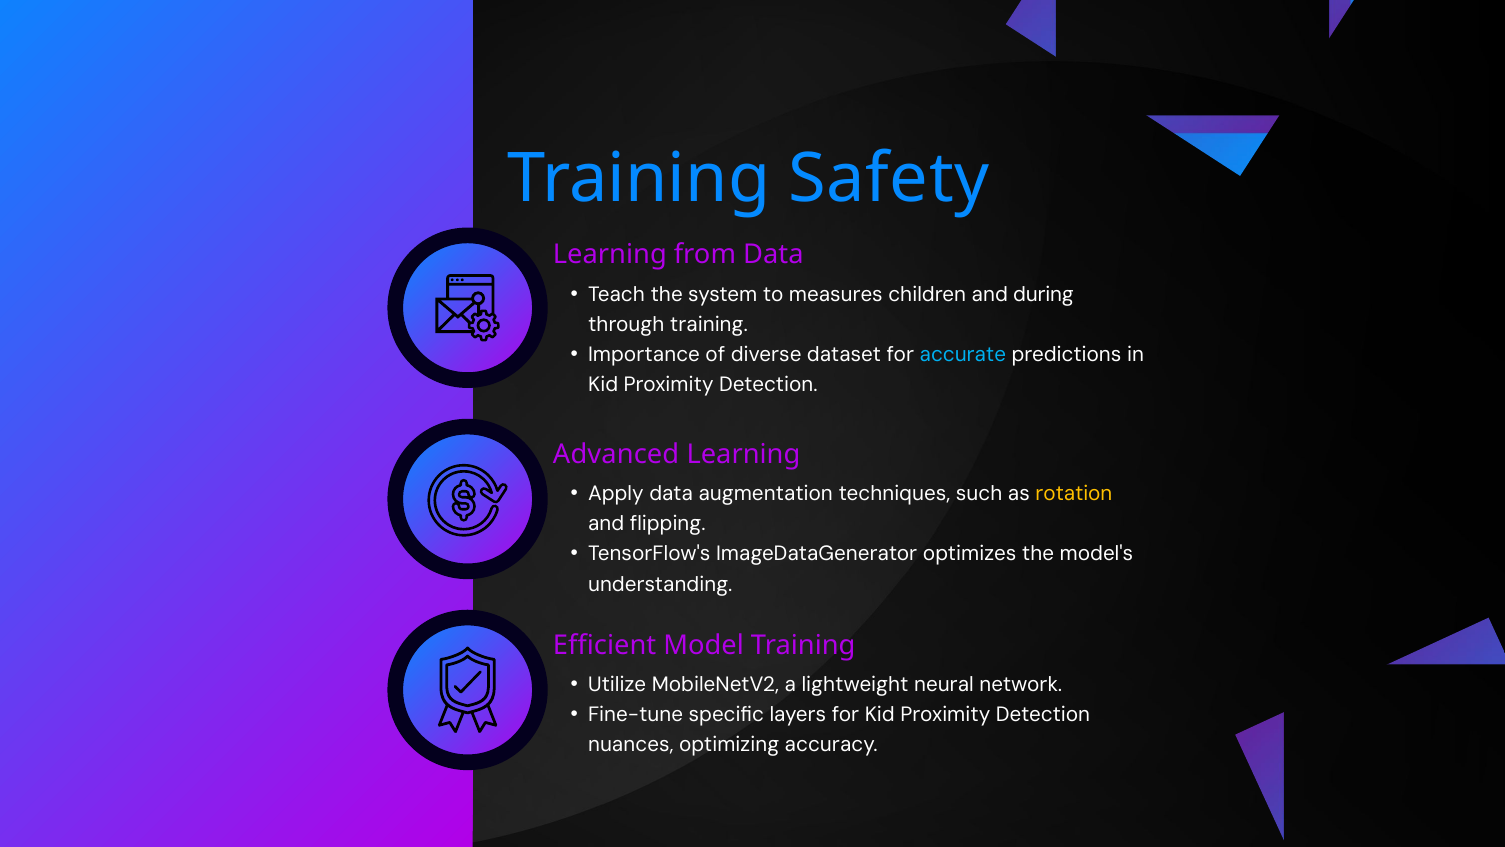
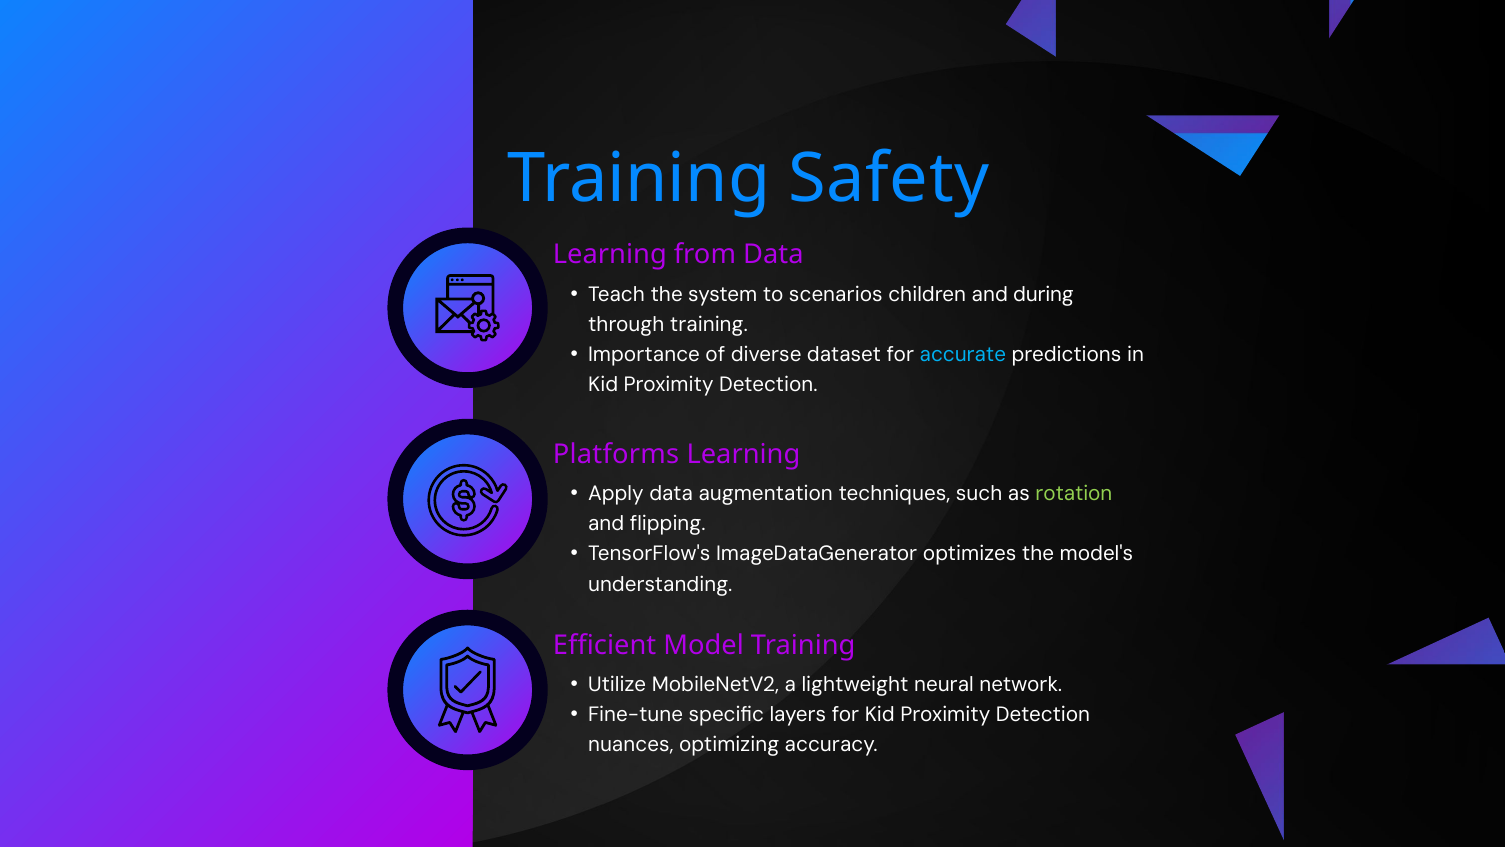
measures: measures -> scenarios
Advanced: Advanced -> Platforms
rotation colour: yellow -> light green
